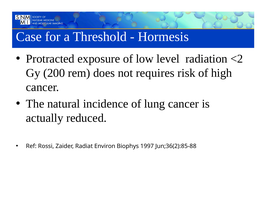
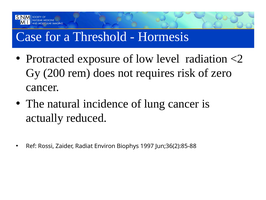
high: high -> zero
